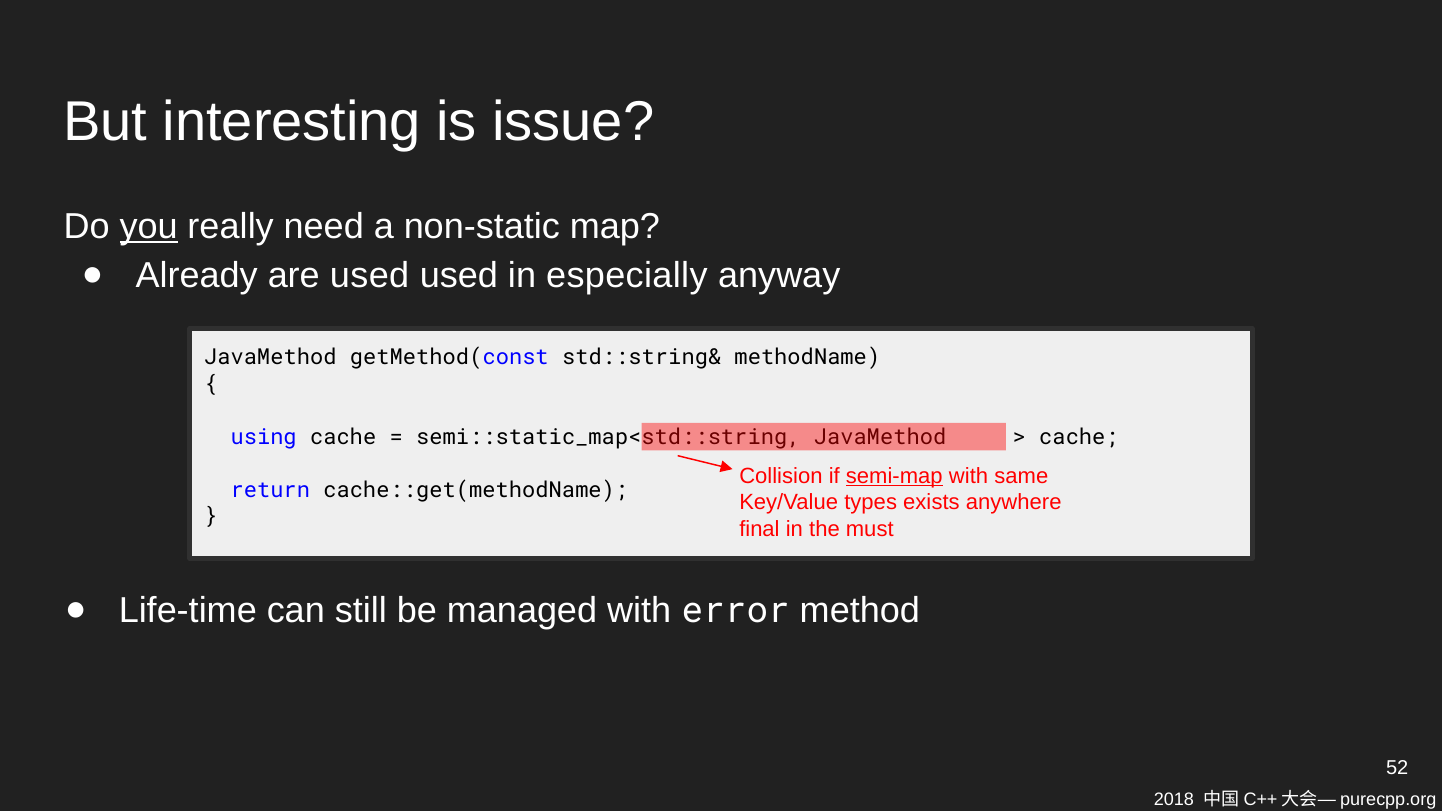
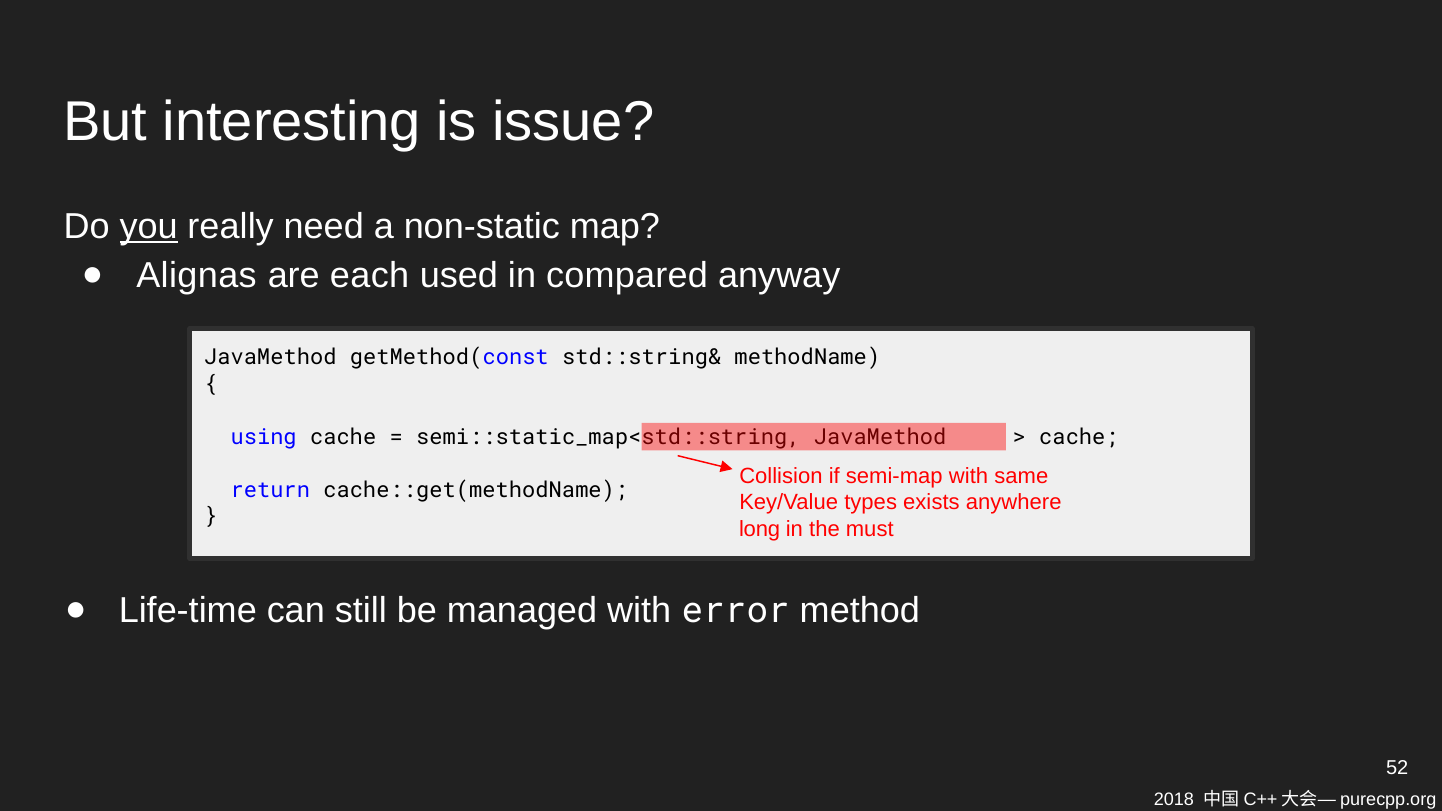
Already: Already -> Alignas
are used: used -> each
especially: especially -> compared
semi-map underline: present -> none
final: final -> long
